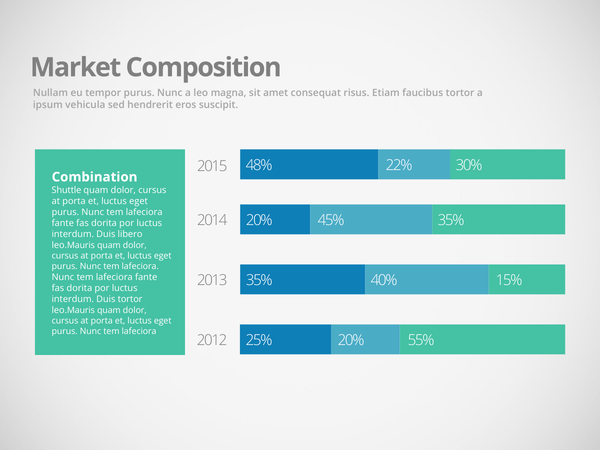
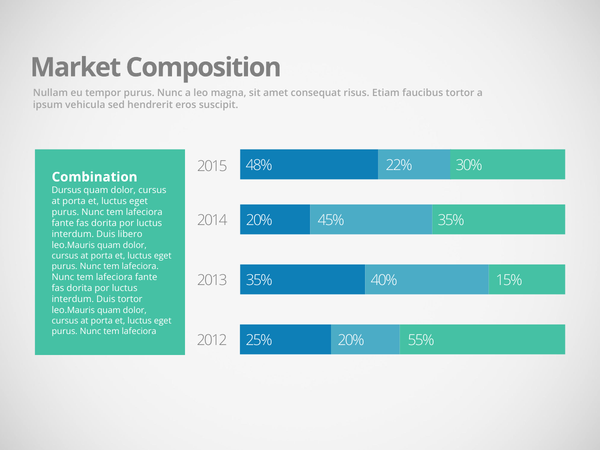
Shuttle: Shuttle -> Dursus
